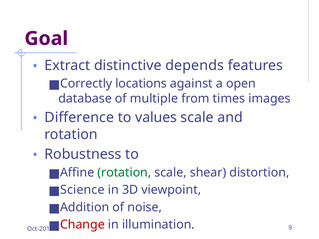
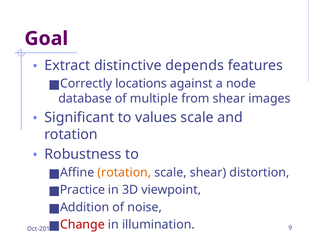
open: open -> node
from times: times -> shear
Difference: Difference -> Significant
rotation at (124, 173) colour: green -> orange
Science: Science -> Practice
